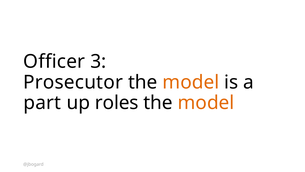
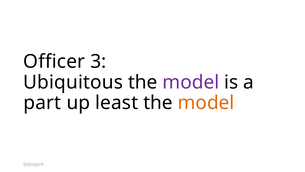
Prosecutor: Prosecutor -> Ubiquitous
model at (191, 82) colour: orange -> purple
roles: roles -> least
